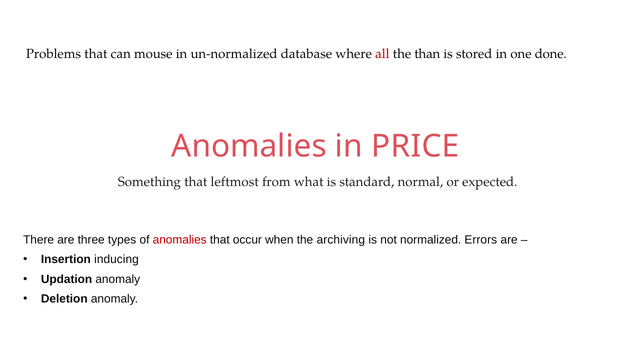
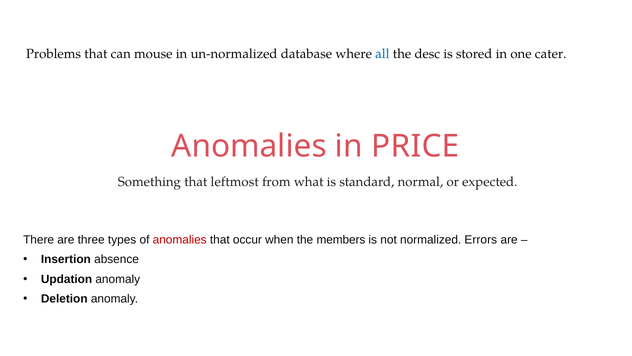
all colour: red -> blue
than: than -> desc
done: done -> cater
archiving: archiving -> members
inducing: inducing -> absence
